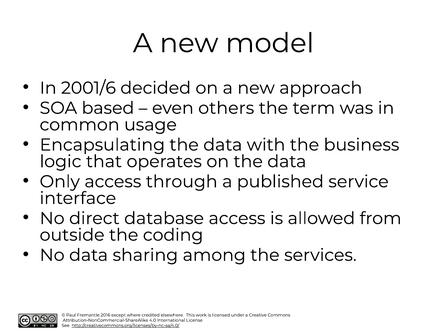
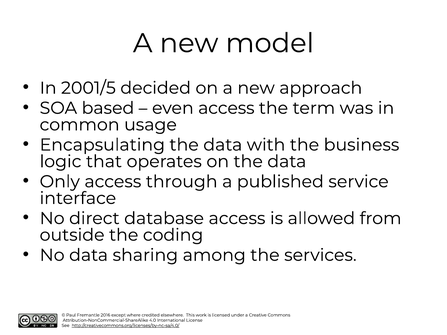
2001/6: 2001/6 -> 2001/5
even others: others -> access
